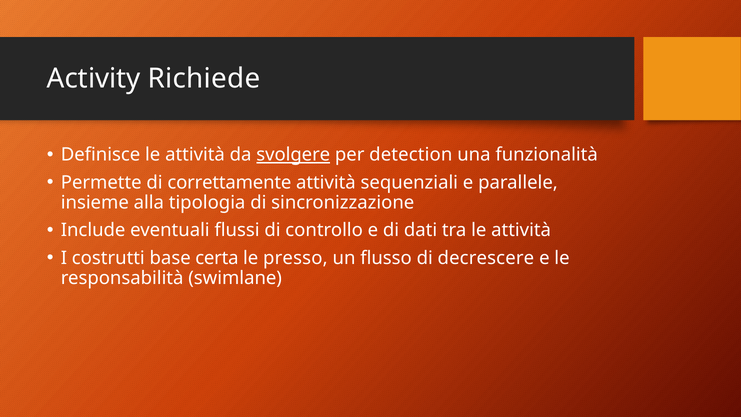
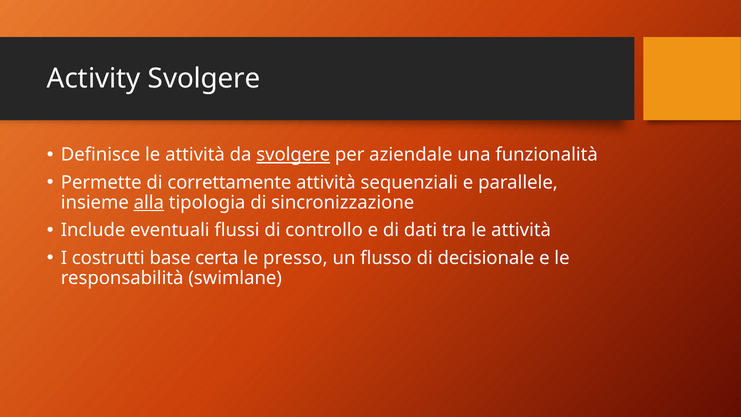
Activity Richiede: Richiede -> Svolgere
detection: detection -> aziendale
alla underline: none -> present
decrescere: decrescere -> decisionale
